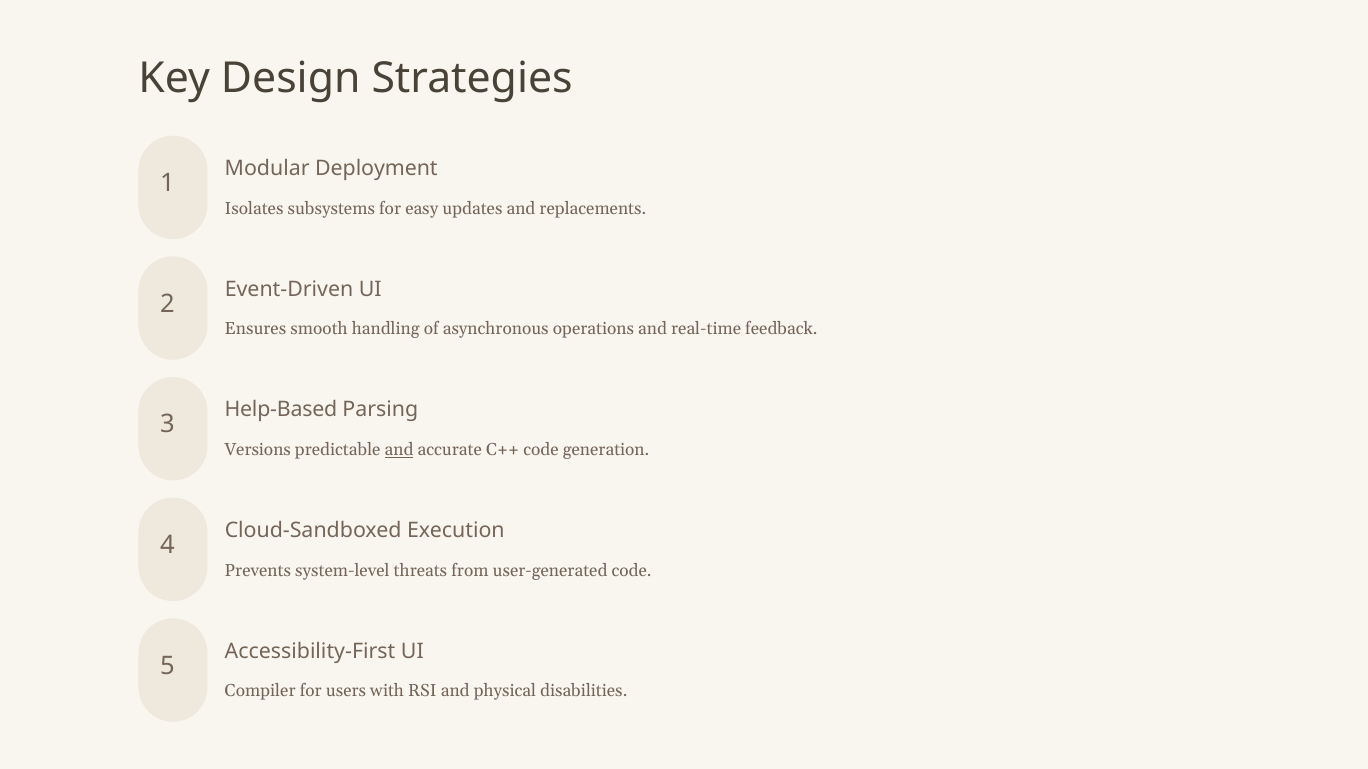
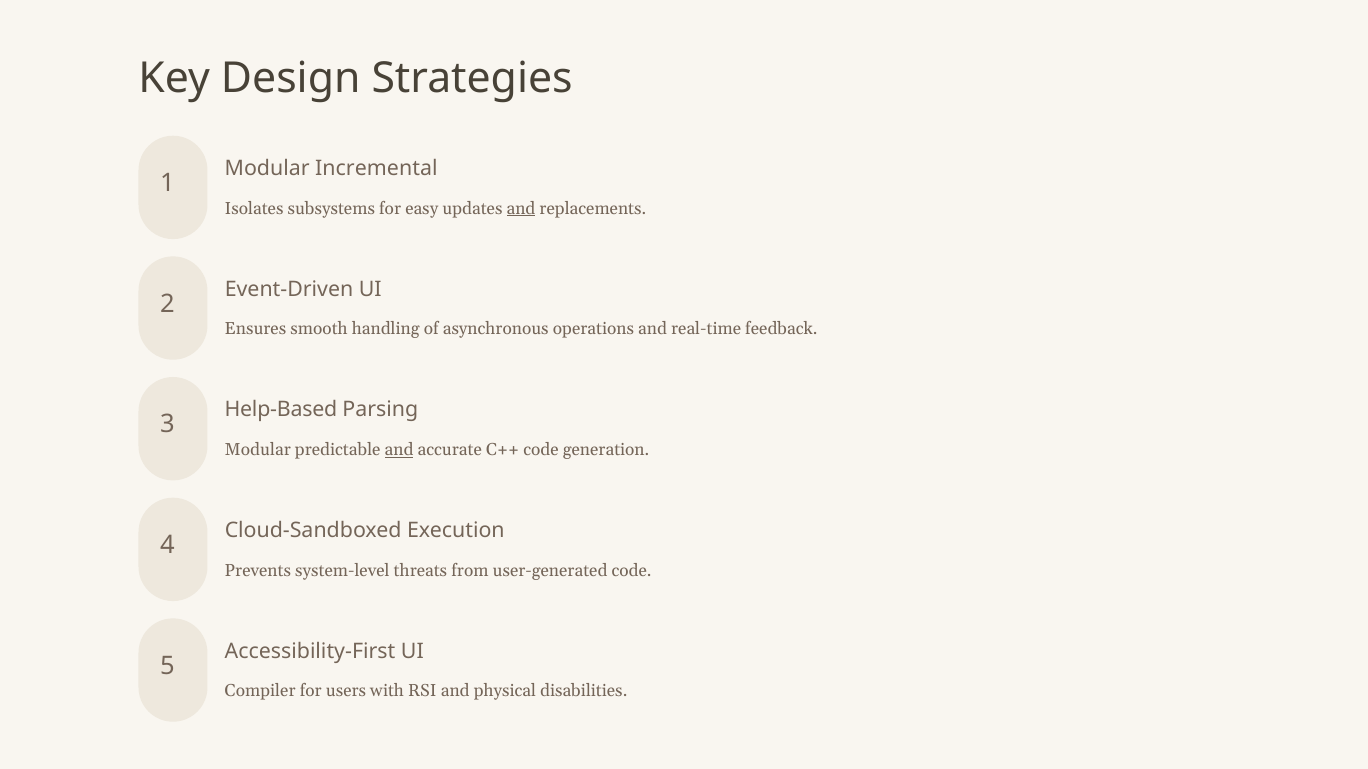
Deployment: Deployment -> Incremental
and at (521, 209) underline: none -> present
Versions at (258, 450): Versions -> Modular
